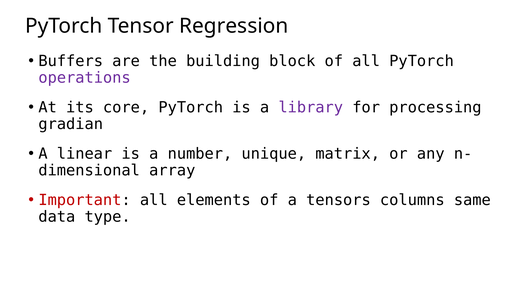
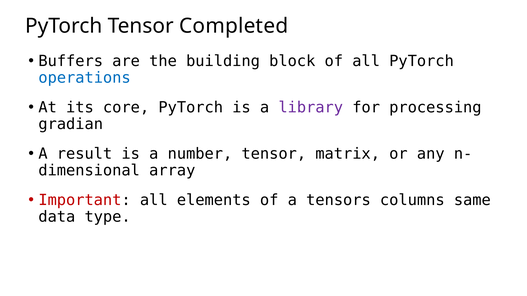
Regression: Regression -> Completed
operations colour: purple -> blue
linear: linear -> result
number unique: unique -> tensor
